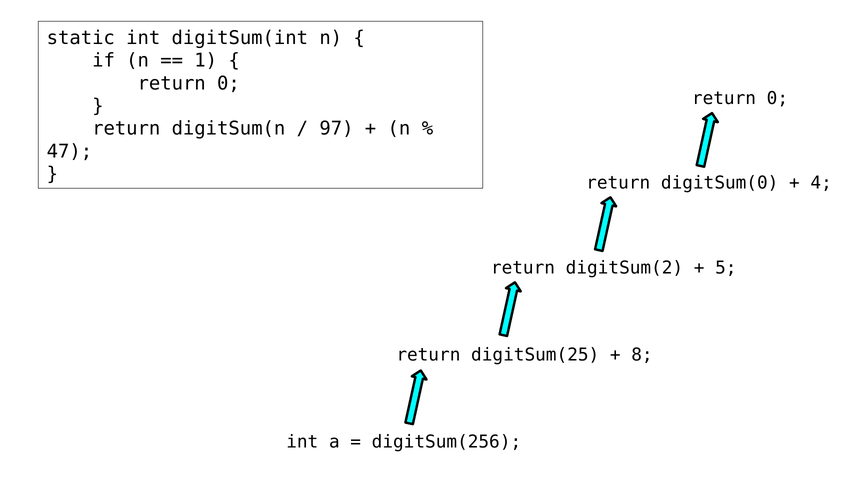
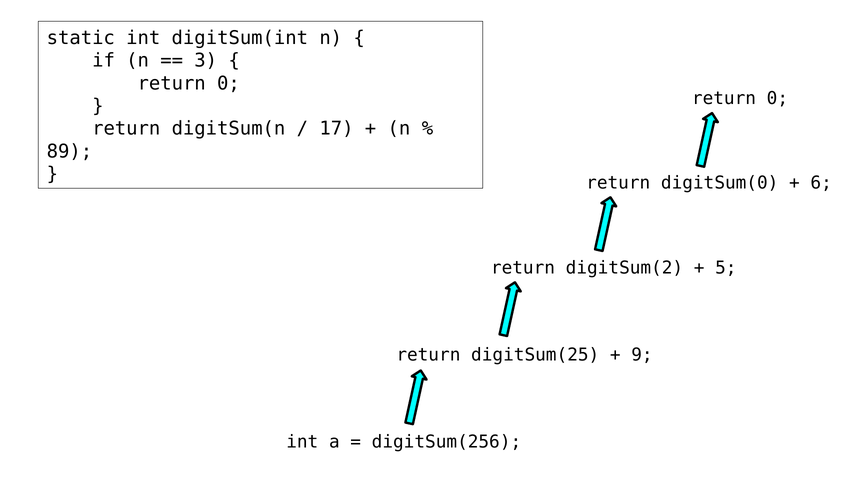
1: 1 -> 3
97: 97 -> 17
47: 47 -> 89
4: 4 -> 6
8: 8 -> 9
